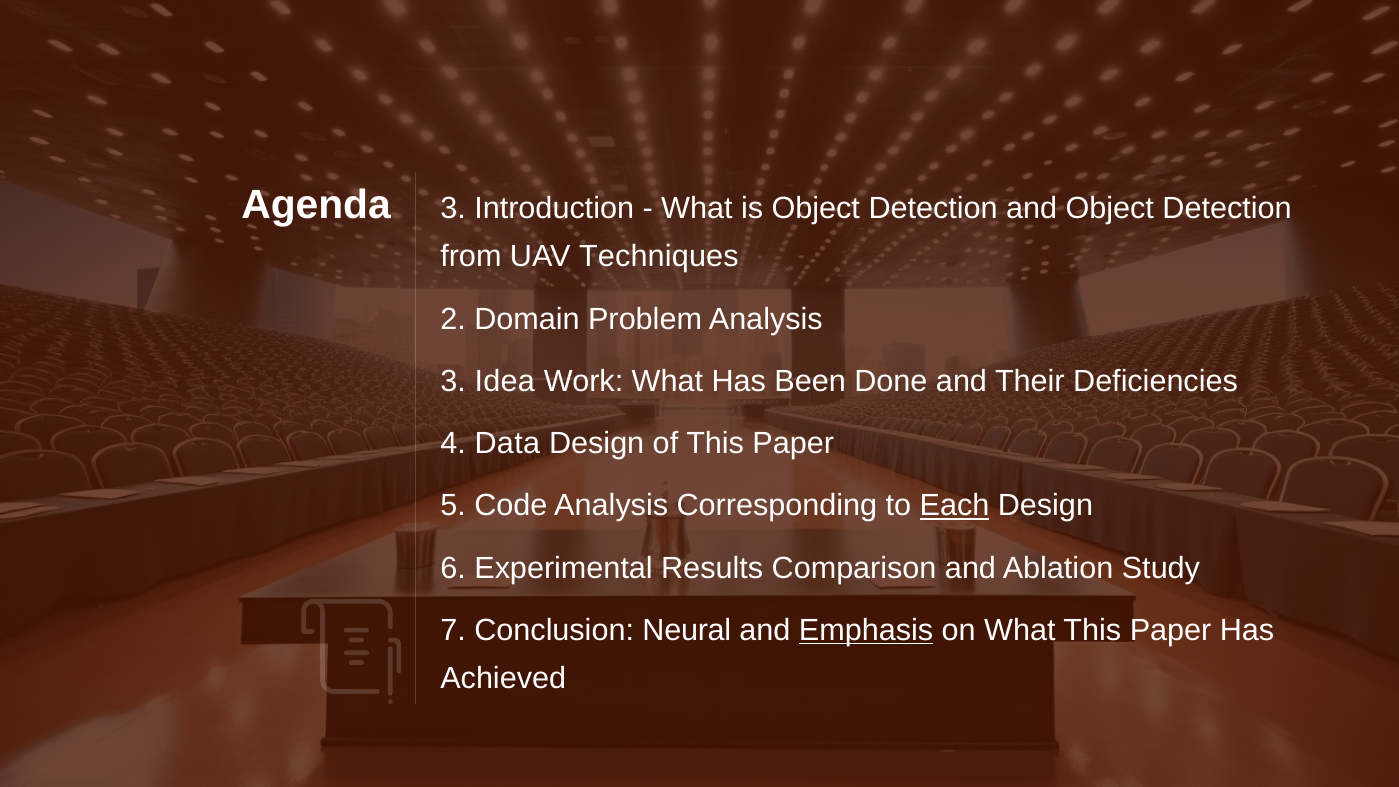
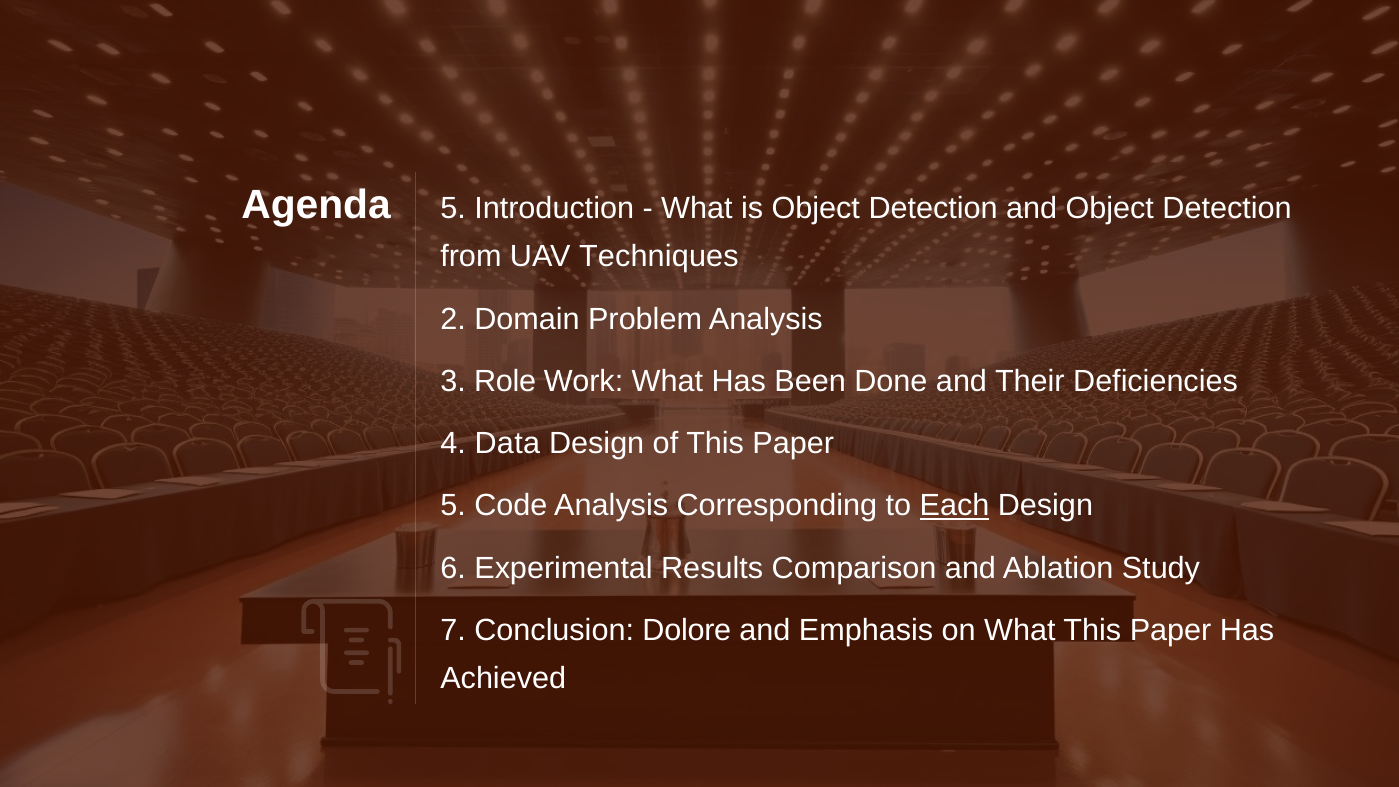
Agenda 3: 3 -> 5
Idea: Idea -> Role
Neural: Neural -> Dolore
Emphasis underline: present -> none
